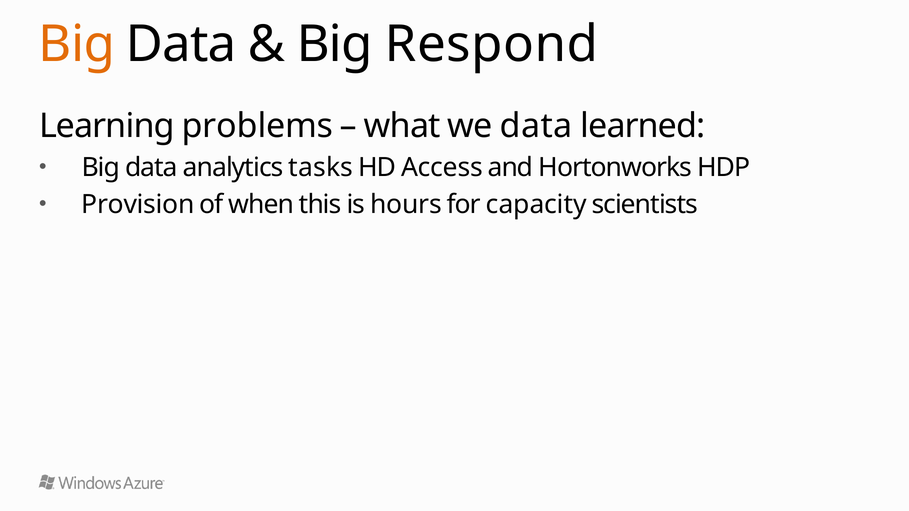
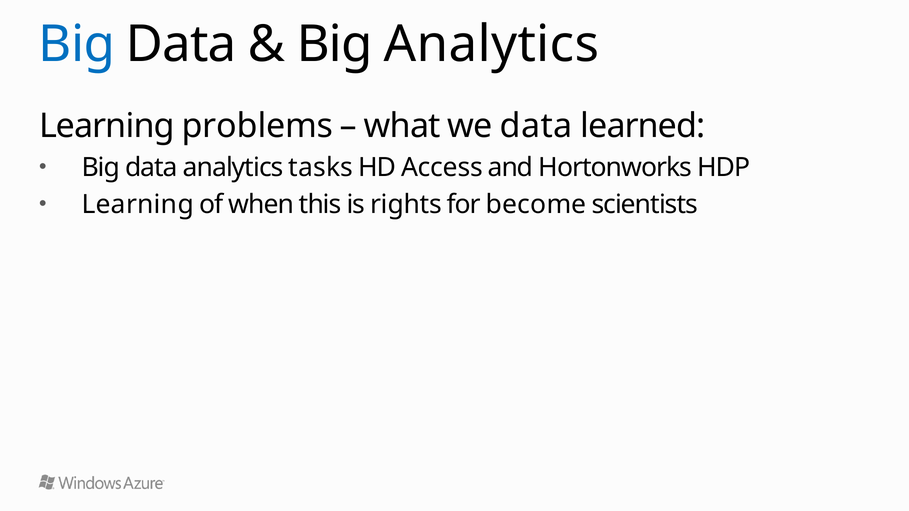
Big at (77, 44) colour: orange -> blue
Big Respond: Respond -> Analytics
Provision at (138, 205): Provision -> Learning
hours: hours -> rights
capacity: capacity -> become
